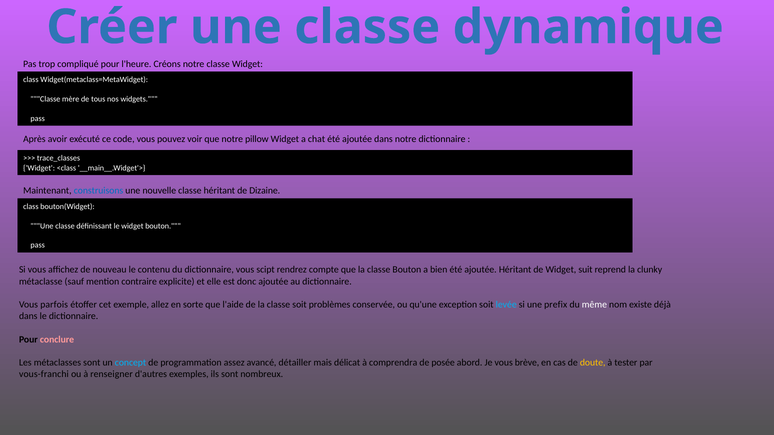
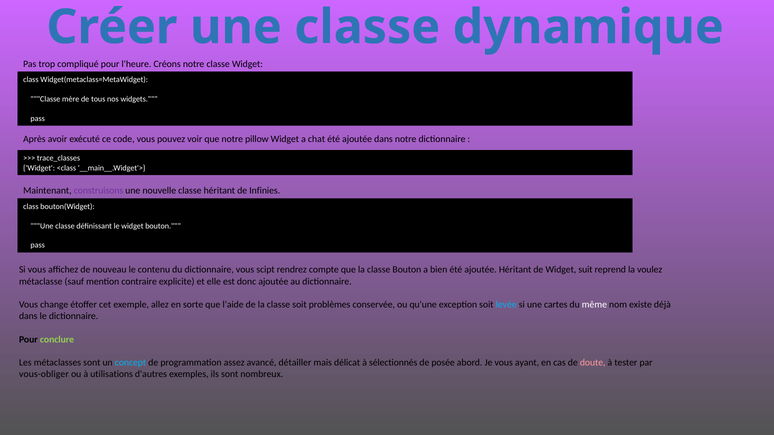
construisons colour: blue -> purple
Dizaine: Dizaine -> Infinies
clunky: clunky -> voulez
parfois: parfois -> change
prefix: prefix -> cartes
conclure colour: pink -> light green
comprendra: comprendra -> sélectionnés
brève: brève -> ayant
doute colour: yellow -> pink
vous-franchi: vous-franchi -> vous-obliger
renseigner: renseigner -> utilisations
